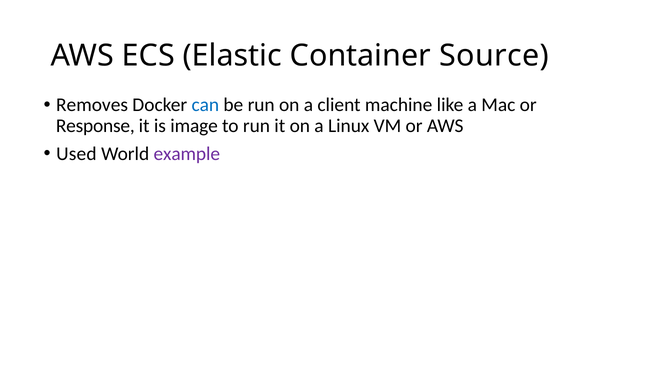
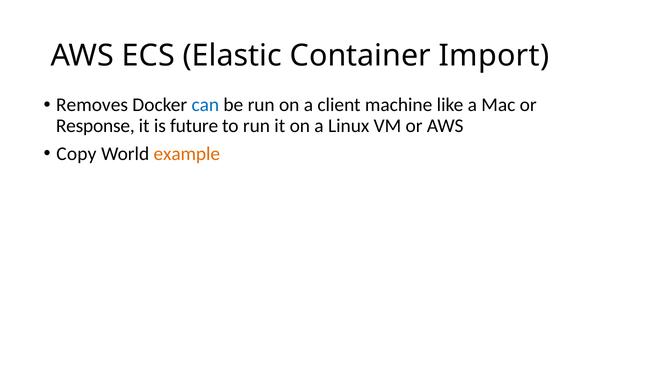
Source: Source -> Import
image: image -> future
Used: Used -> Copy
example colour: purple -> orange
